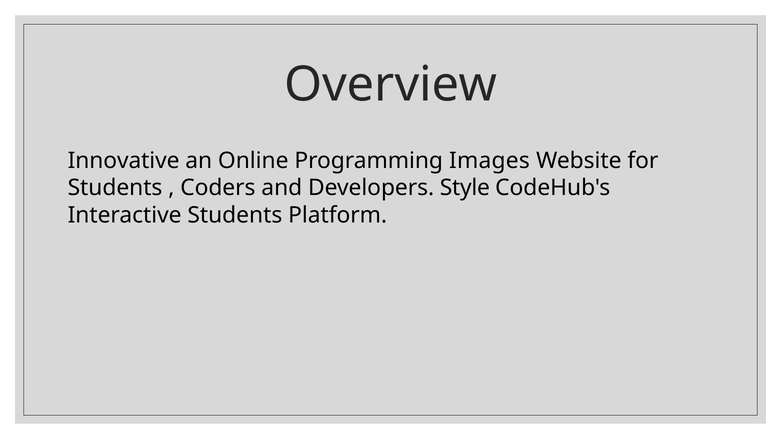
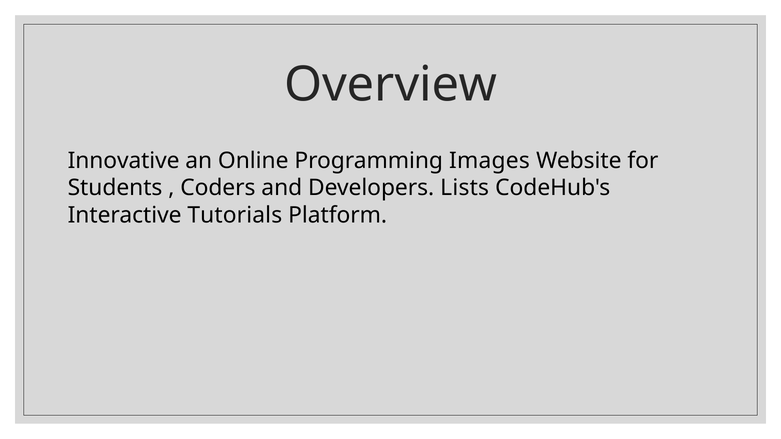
Style: Style -> Lists
Interactive Students: Students -> Tutorials
